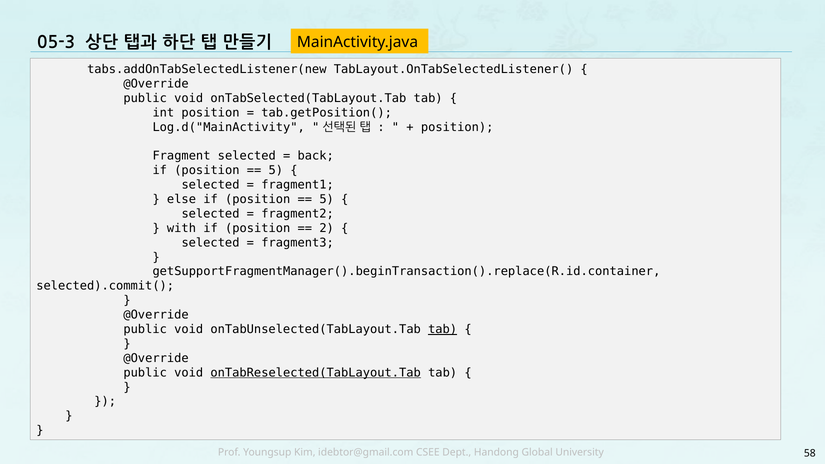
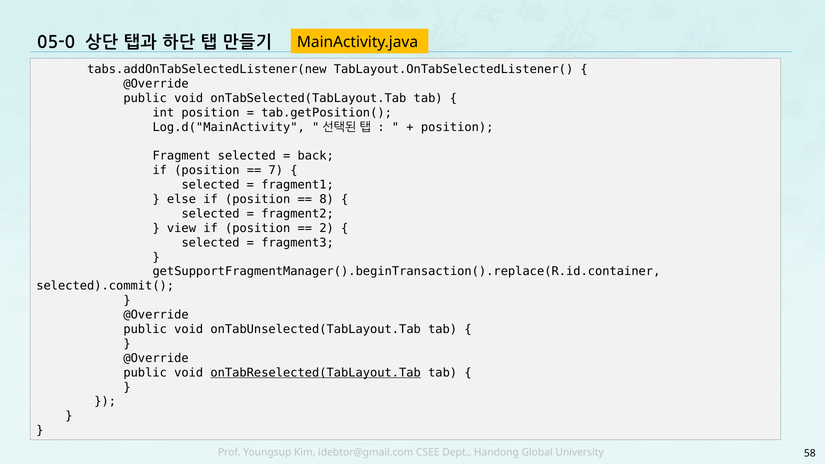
05-3: 05-3 -> 05-0
5 at (276, 170): 5 -> 7
5 at (327, 199): 5 -> 8
with: with -> view
tab at (443, 329) underline: present -> none
